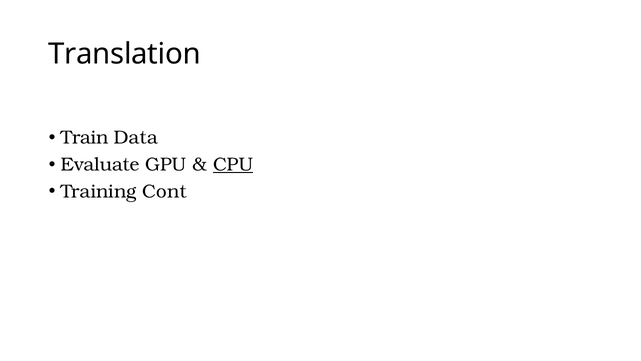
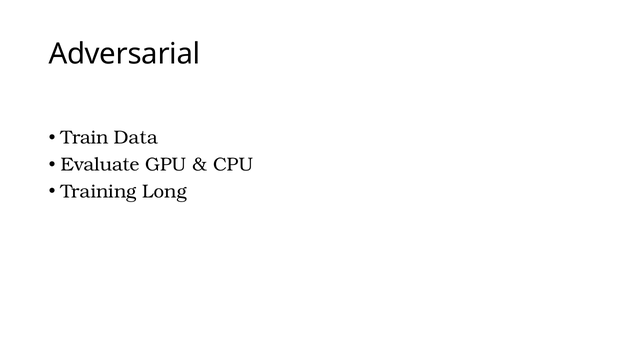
Translation: Translation -> Adversarial
CPU underline: present -> none
Cont: Cont -> Long
